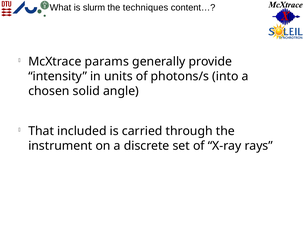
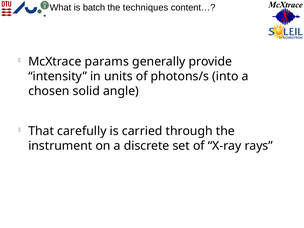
slurm: slurm -> batch
included: included -> carefully
